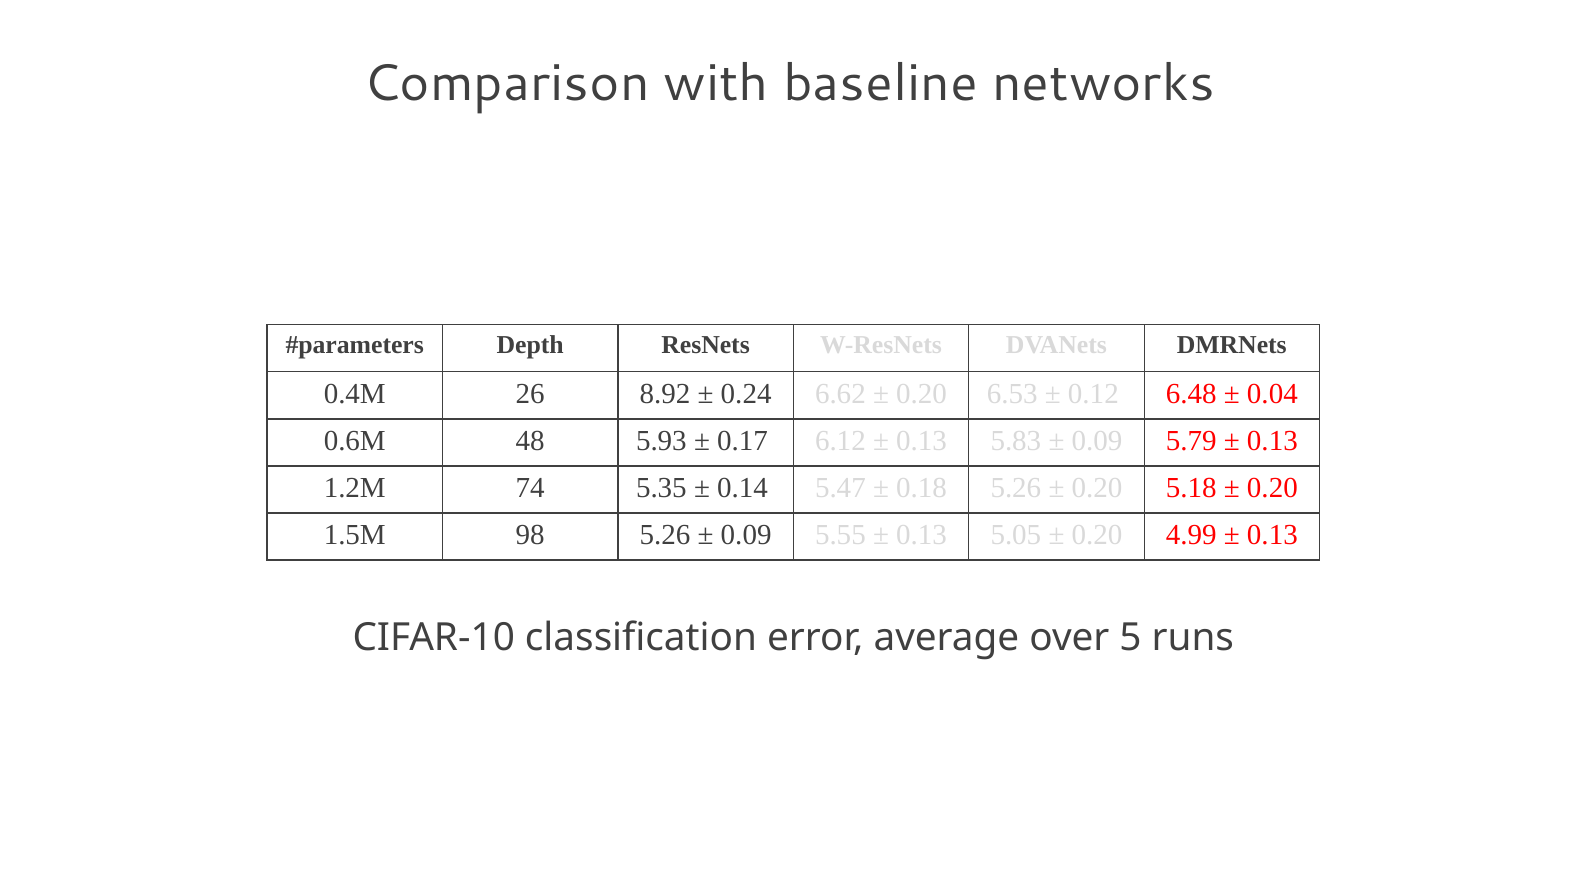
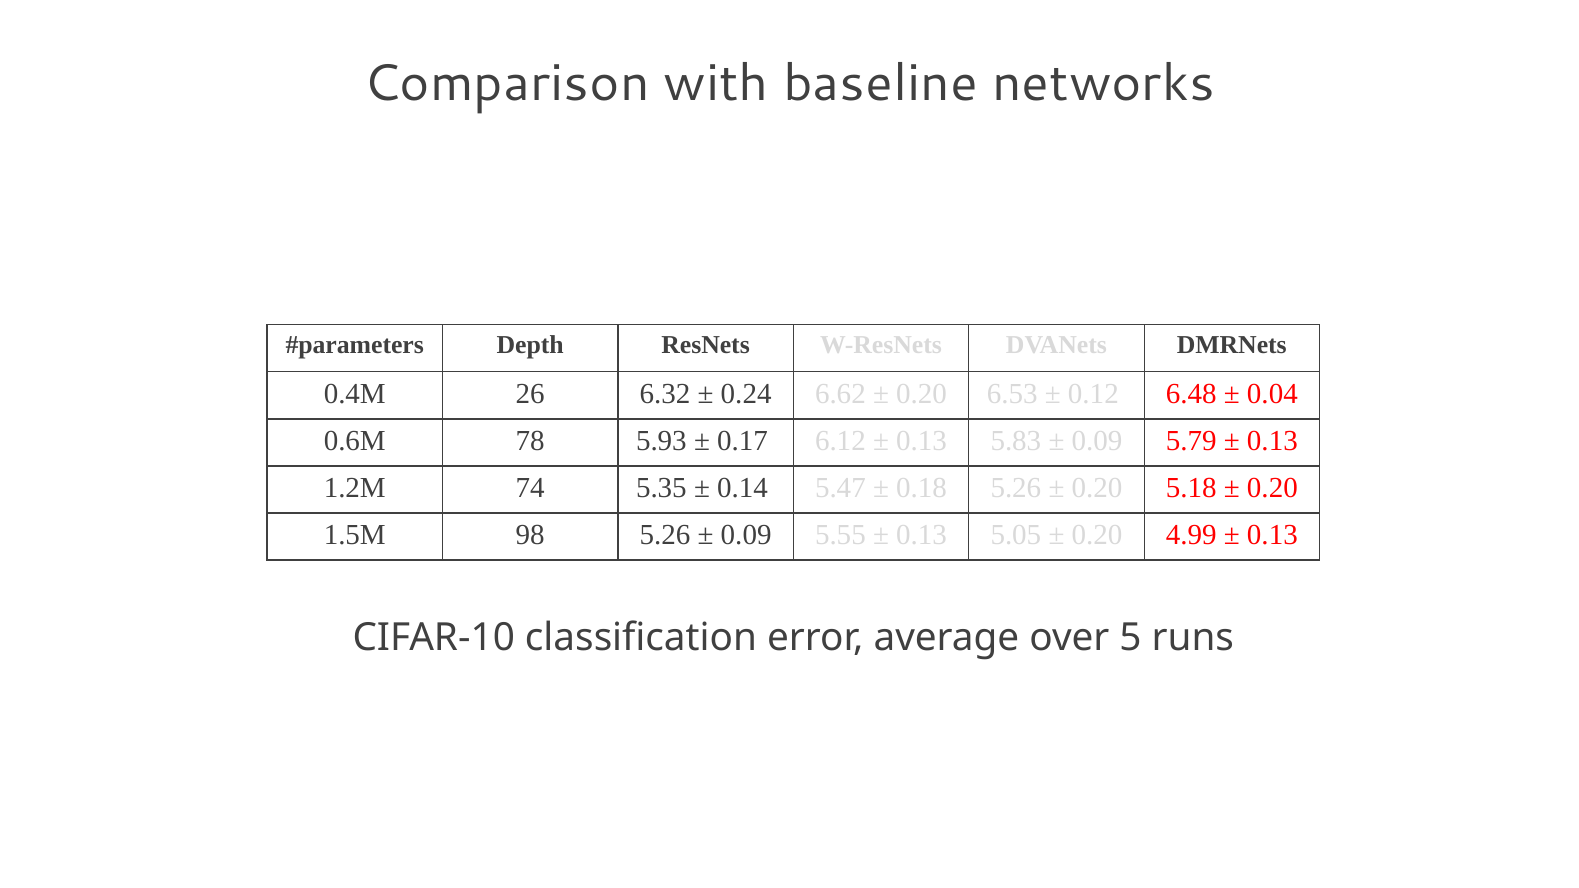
8.92: 8.92 -> 6.32
48: 48 -> 78
